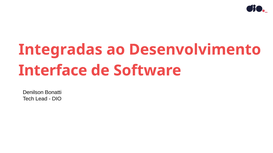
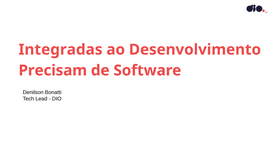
Interface: Interface -> Precisam
